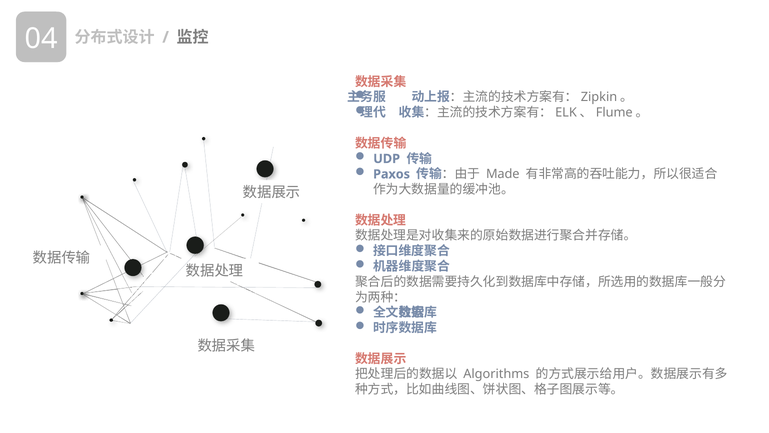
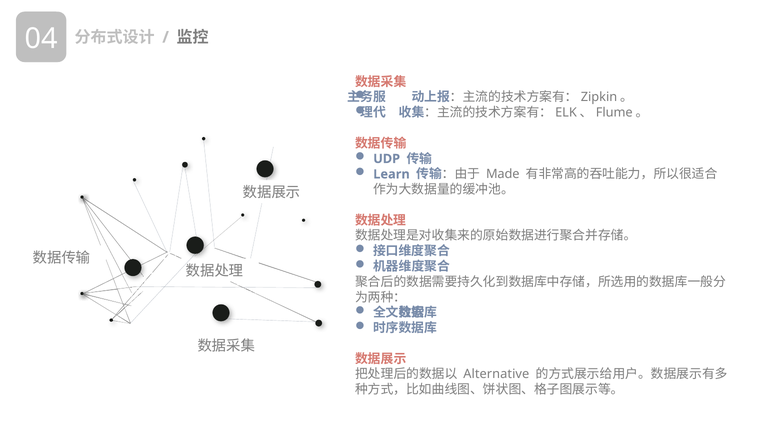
Paxos: Paxos -> Learn
Algorithms: Algorithms -> Alternative
